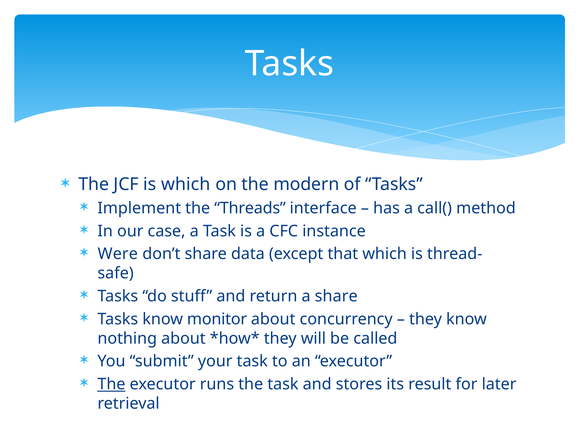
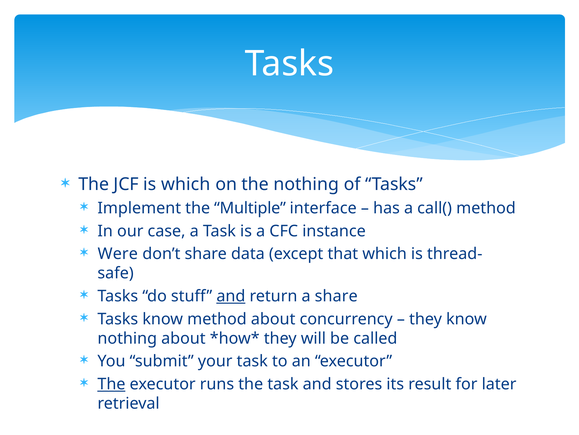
the modern: modern -> nothing
Threads: Threads -> Multiple
and at (231, 296) underline: none -> present
know monitor: monitor -> method
